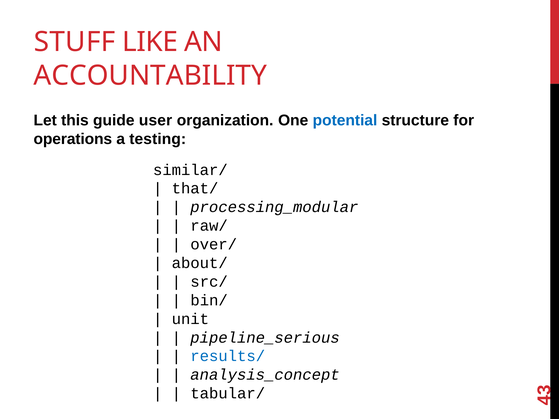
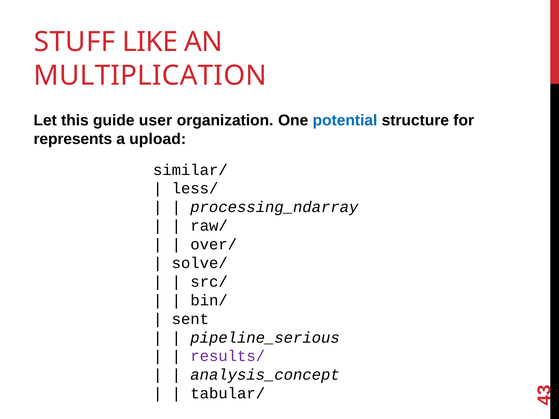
ACCOUNTABILITY: ACCOUNTABILITY -> MULTIPLICATION
operations: operations -> represents
testing: testing -> upload
that/: that/ -> less/
processing_modular: processing_modular -> processing_ndarray
about/: about/ -> solve/
unit: unit -> sent
results/ colour: blue -> purple
